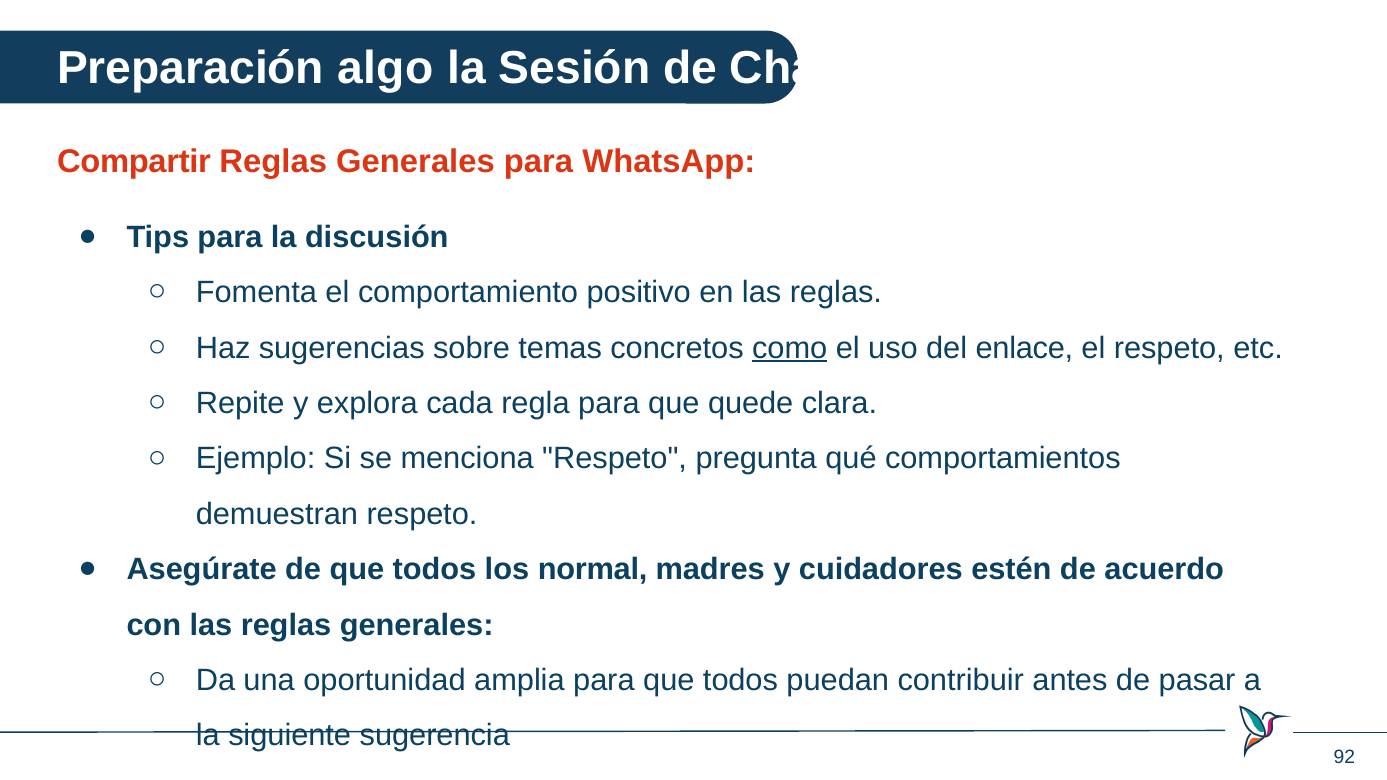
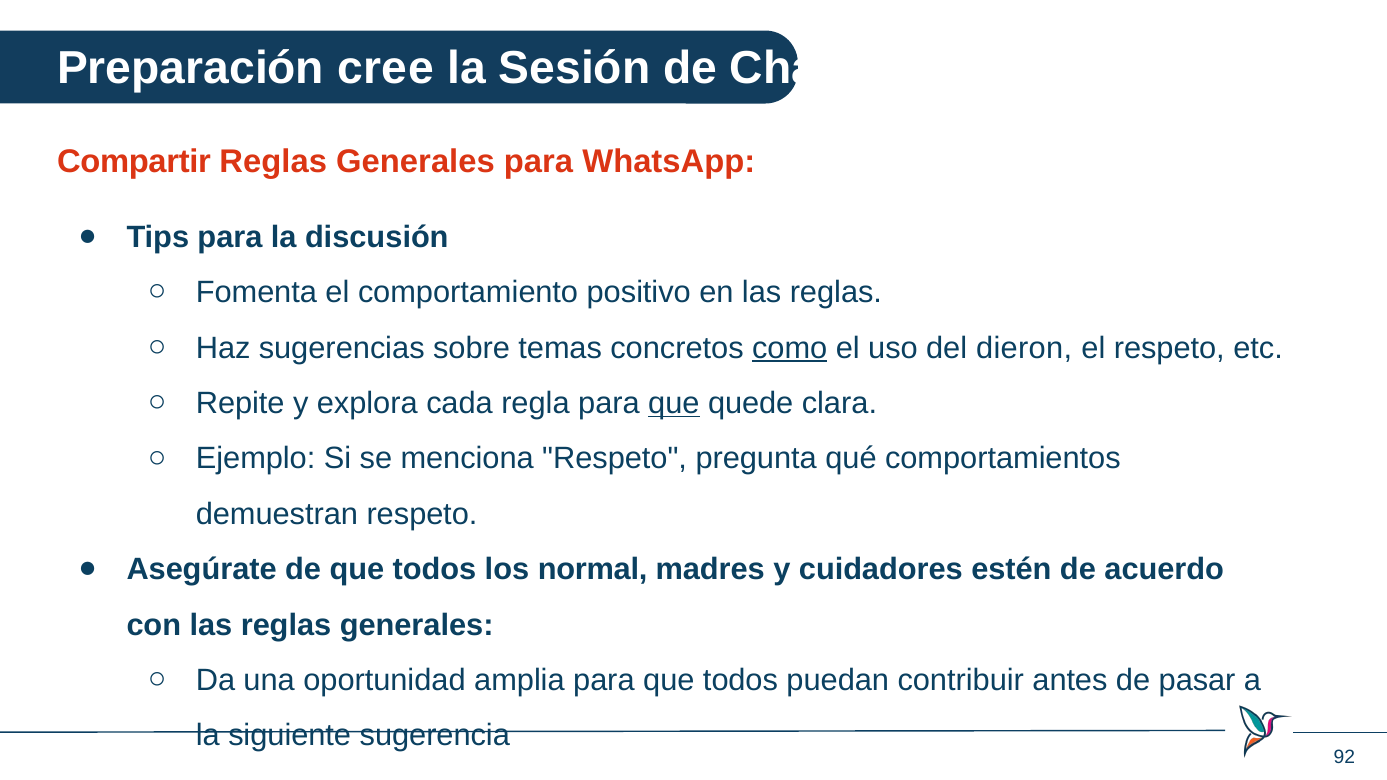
algo: algo -> cree
enlace: enlace -> dieron
que at (674, 403) underline: none -> present
